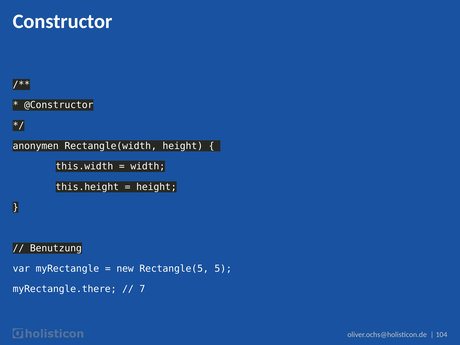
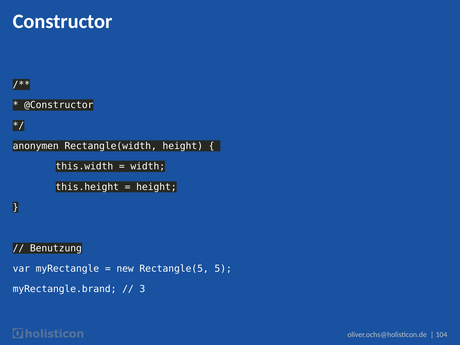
myRectangle.there: myRectangle.there -> myRectangle.brand
7: 7 -> 3
